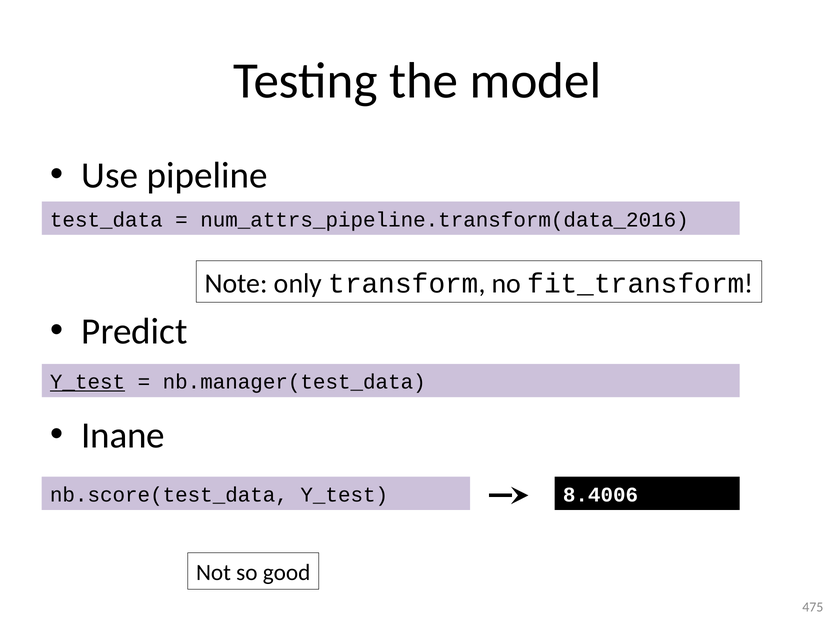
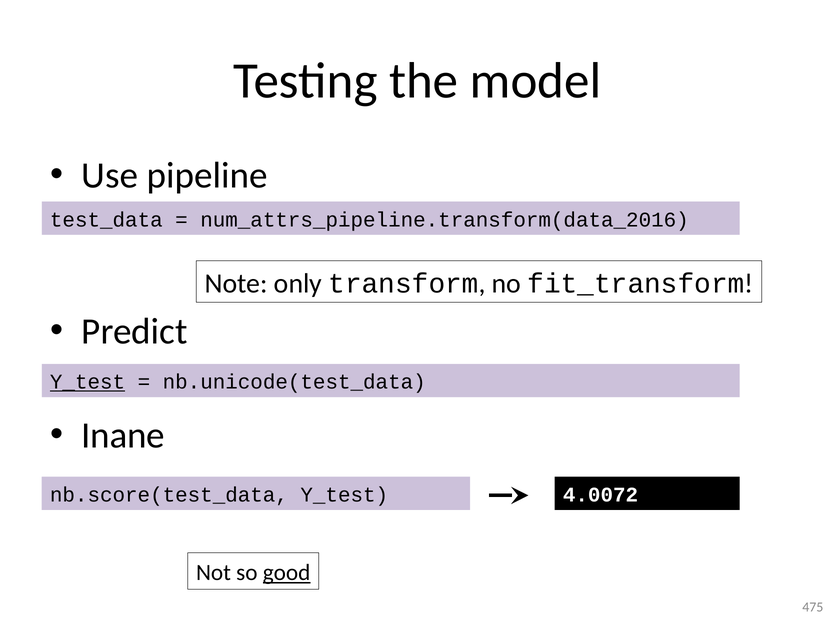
nb.manager(test_data: nb.manager(test_data -> nb.unicode(test_data
8.4006: 8.4006 -> 4.0072
good underline: none -> present
